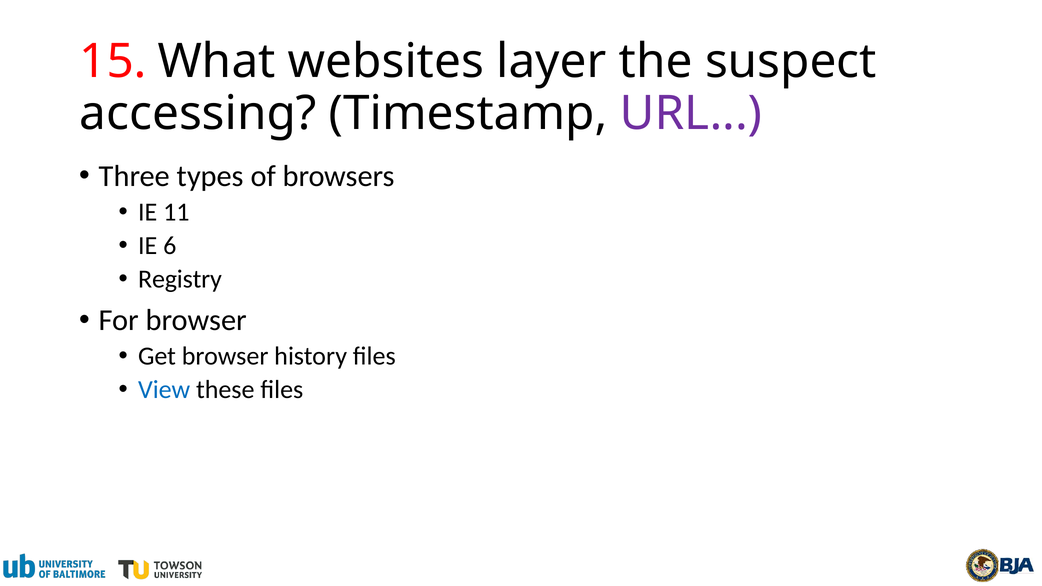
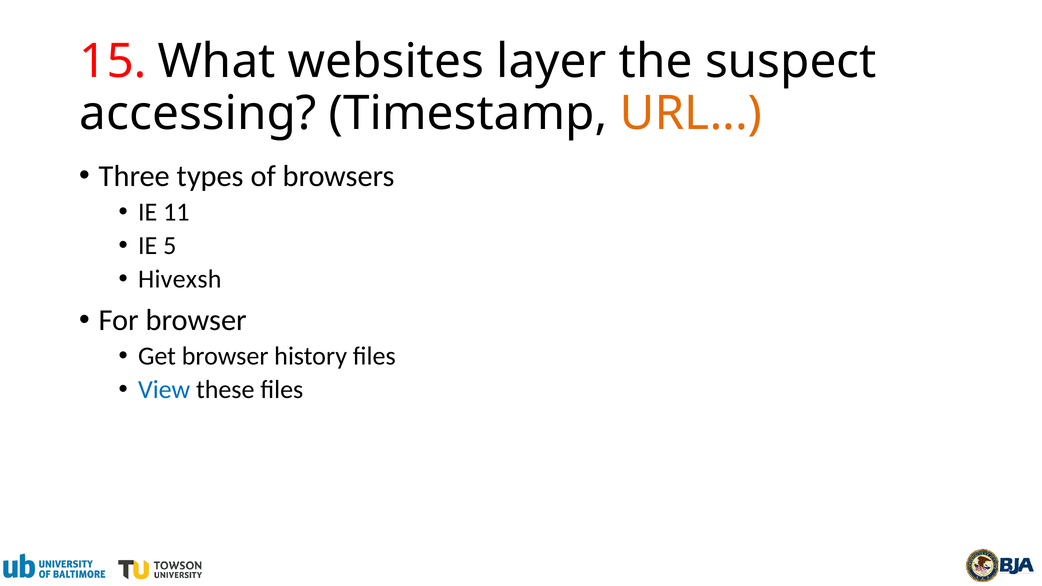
URL colour: purple -> orange
6: 6 -> 5
Registry: Registry -> Hivexsh
